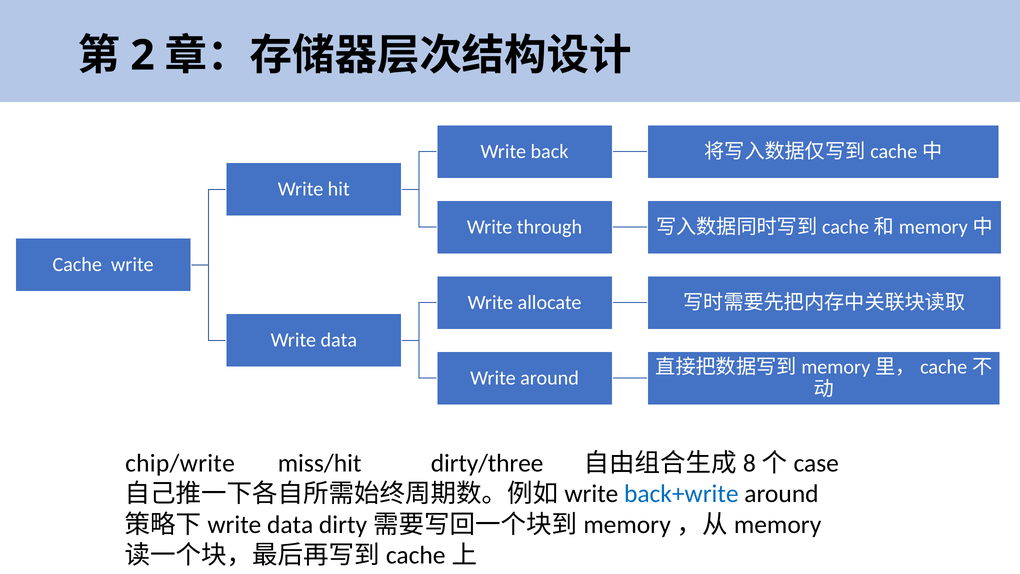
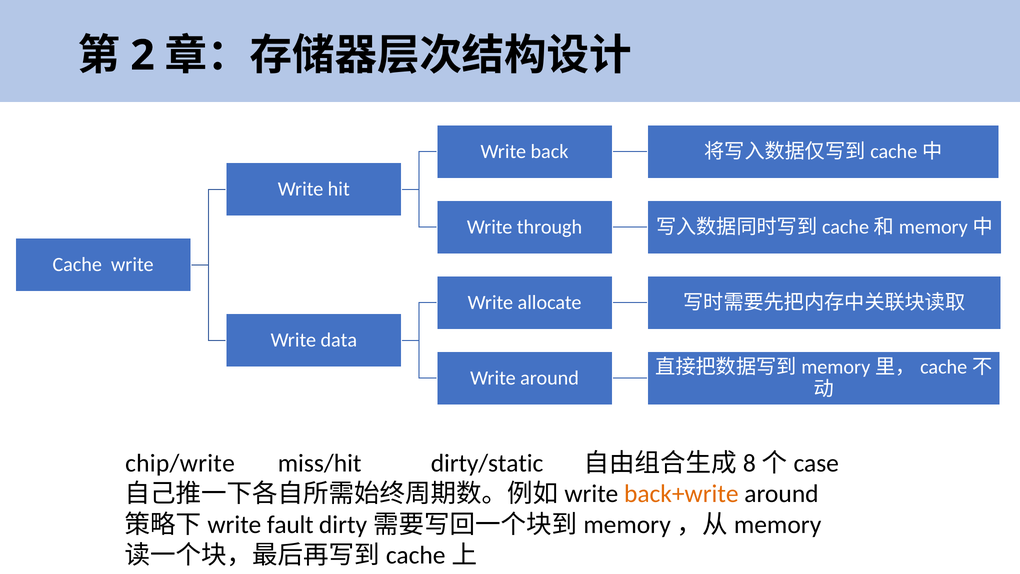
dirty/three: dirty/three -> dirty/static
back+write colour: blue -> orange
data at (290, 524): data -> fault
